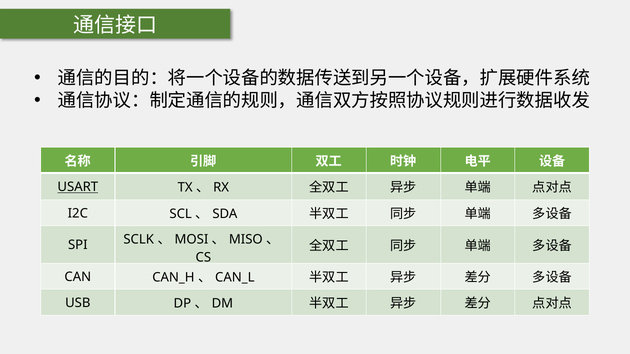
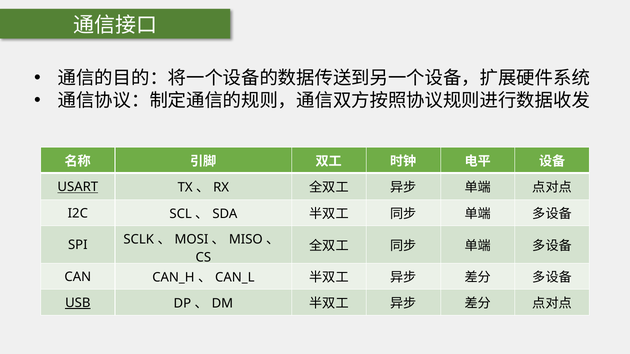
USB underline: none -> present
